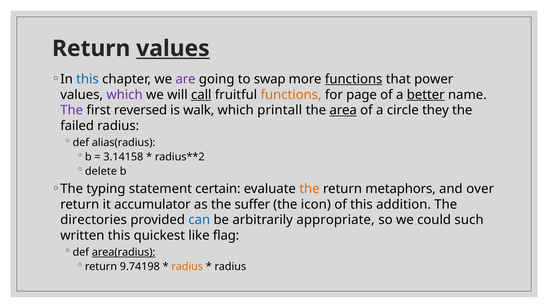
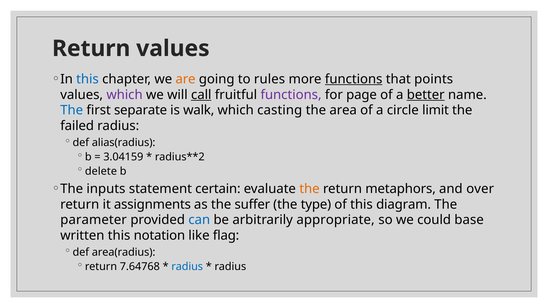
values at (173, 49) underline: present -> none
are colour: purple -> orange
swap: swap -> rules
power: power -> points
functions at (291, 95) colour: orange -> purple
The at (72, 110) colour: purple -> blue
reversed: reversed -> separate
printall: printall -> casting
area underline: present -> none
they: they -> limit
3.14158: 3.14158 -> 3.04159
typing: typing -> inputs
accumulator: accumulator -> assignments
icon: icon -> type
addition: addition -> diagram
directories: directories -> parameter
such: such -> base
quickest: quickest -> notation
area(radius underline: present -> none
9.74198: 9.74198 -> 7.64768
radius at (187, 267) colour: orange -> blue
